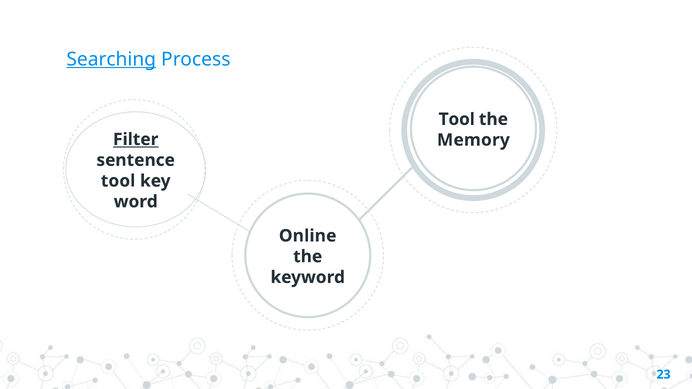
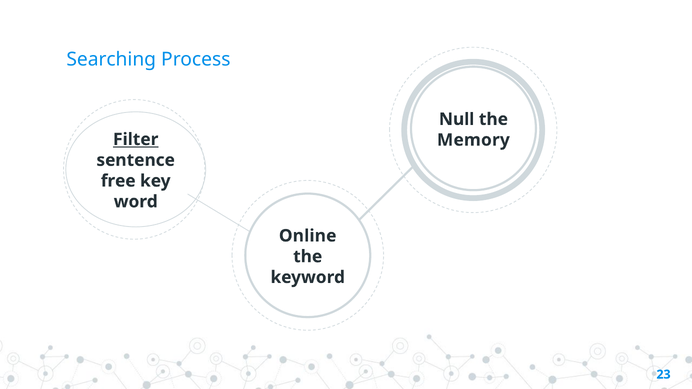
Searching underline: present -> none
Tool at (457, 119): Tool -> Null
tool at (118, 181): tool -> free
